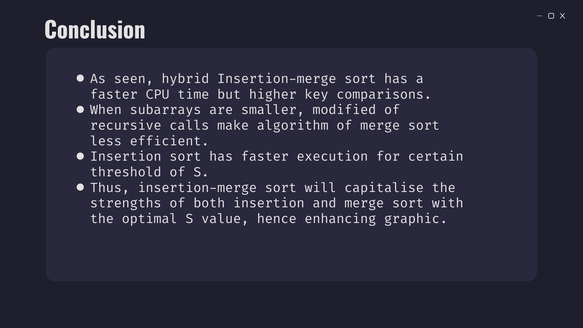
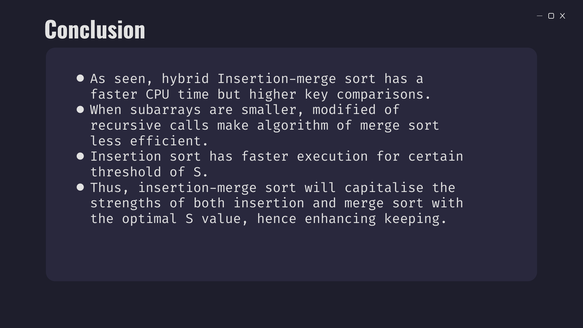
graphic: graphic -> keeping
